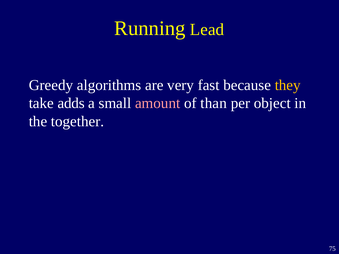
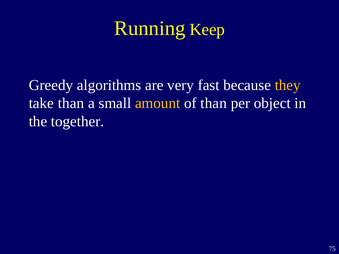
Lead: Lead -> Keep
take adds: adds -> than
amount colour: pink -> yellow
